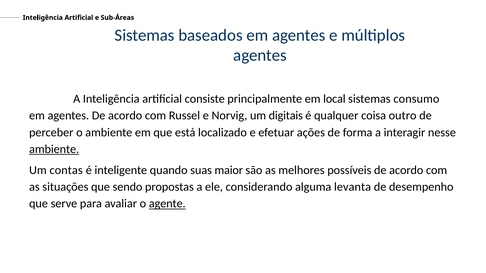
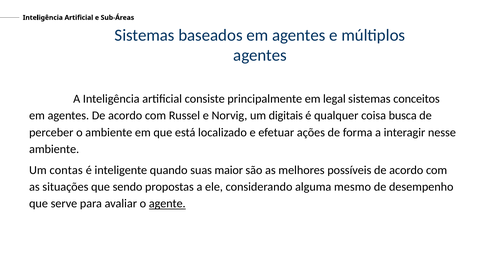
local: local -> legal
consumo: consumo -> conceitos
outro: outro -> busca
ambiente at (54, 149) underline: present -> none
levanta: levanta -> mesmo
